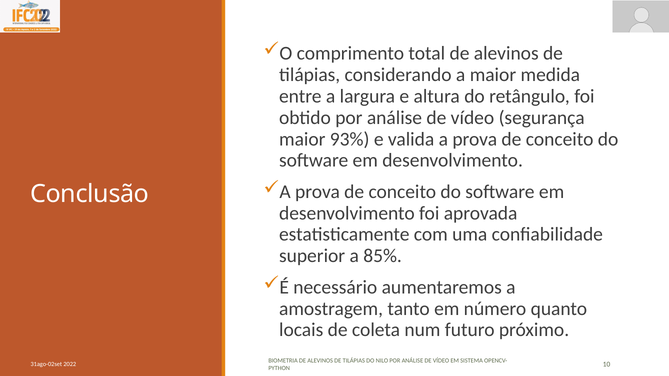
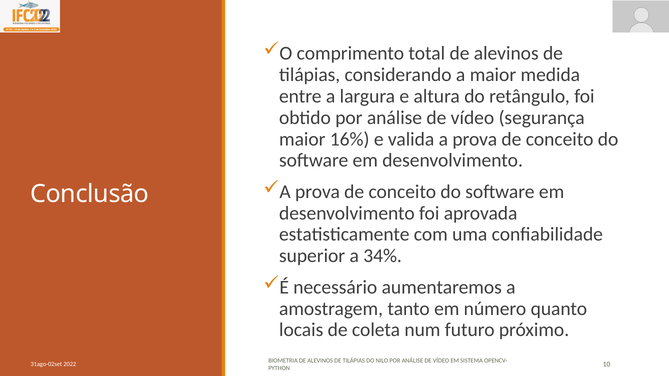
93%: 93% -> 16%
85%: 85% -> 34%
